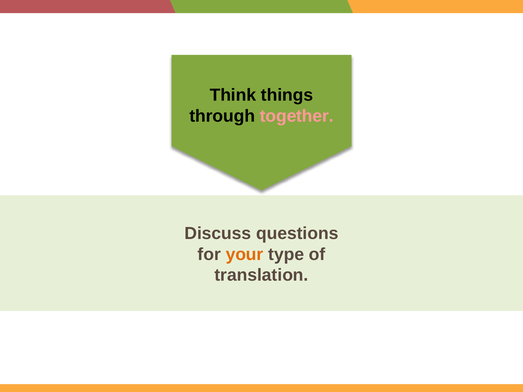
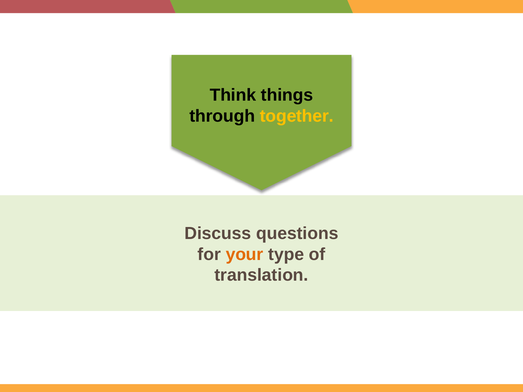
together colour: pink -> yellow
